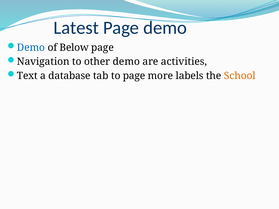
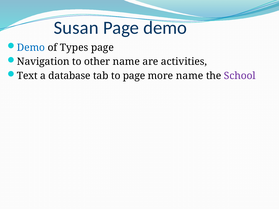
Latest: Latest -> Susan
Below: Below -> Types
other demo: demo -> name
more labels: labels -> name
School colour: orange -> purple
